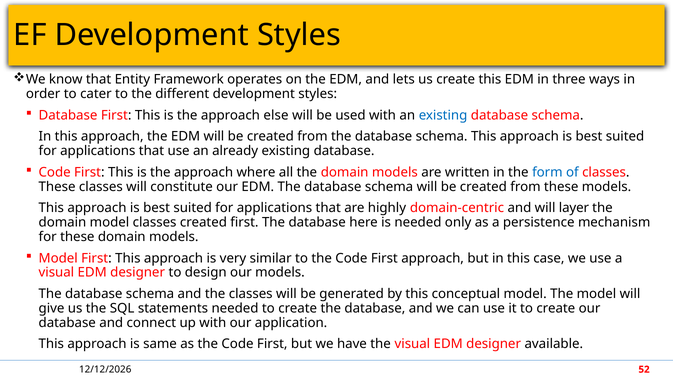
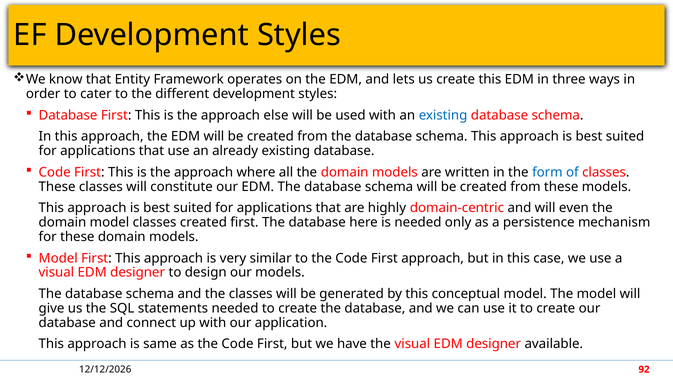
layer: layer -> even
52: 52 -> 92
